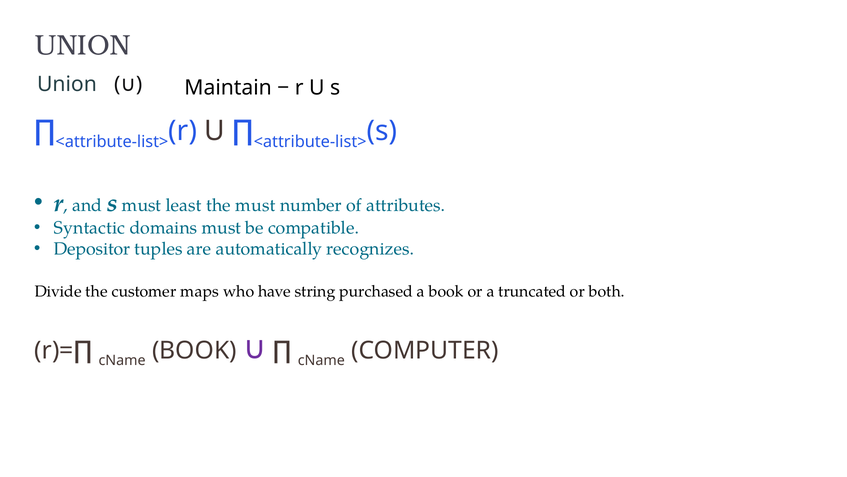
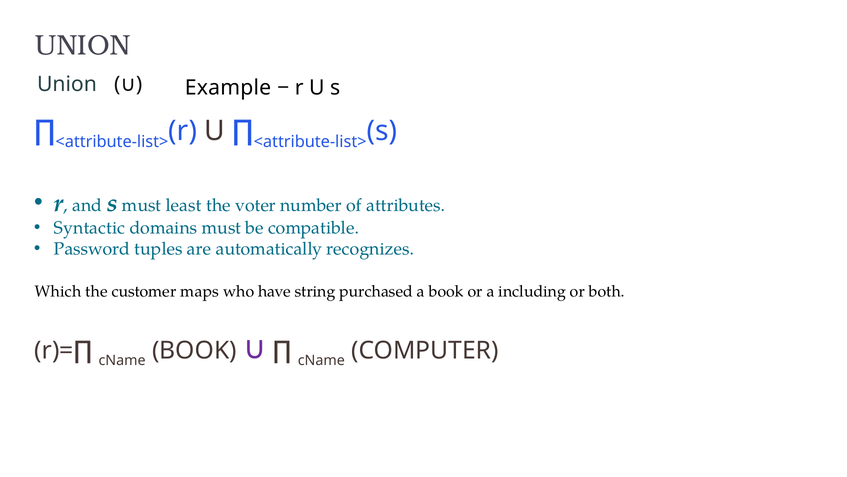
Maintain: Maintain -> Example
the must: must -> voter
Depositor: Depositor -> Password
Divide: Divide -> Which
truncated: truncated -> including
